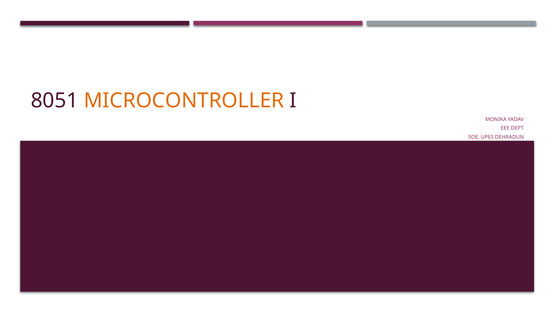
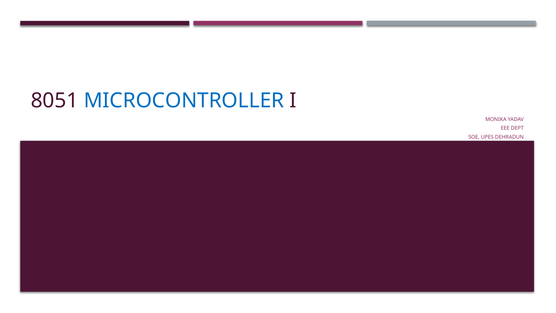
MICROCONTROLLER colour: orange -> blue
